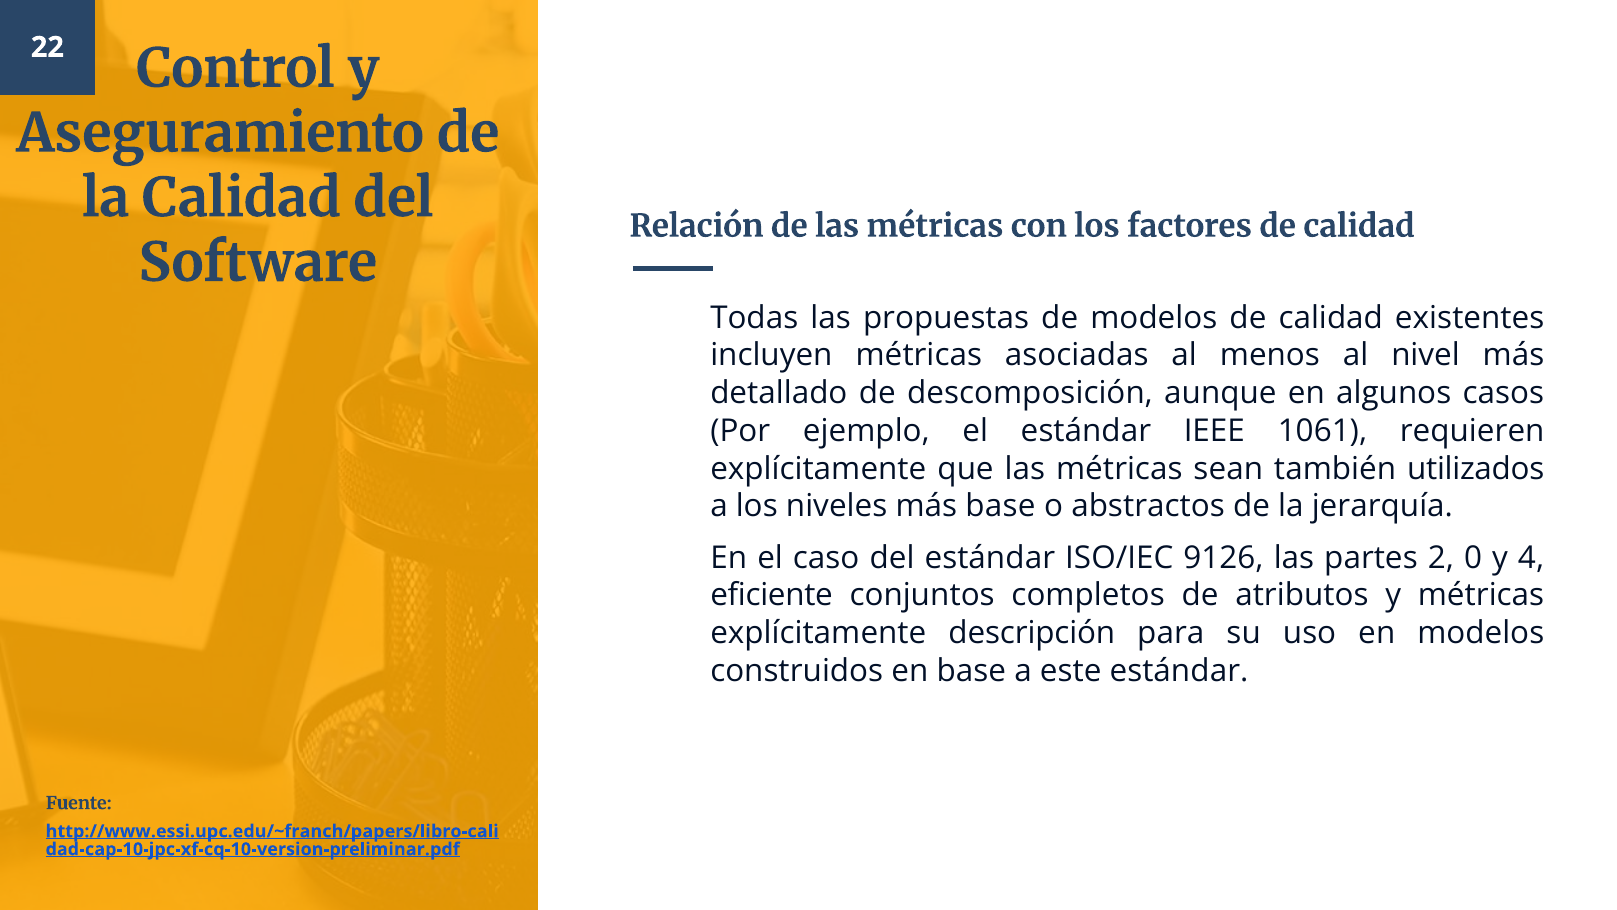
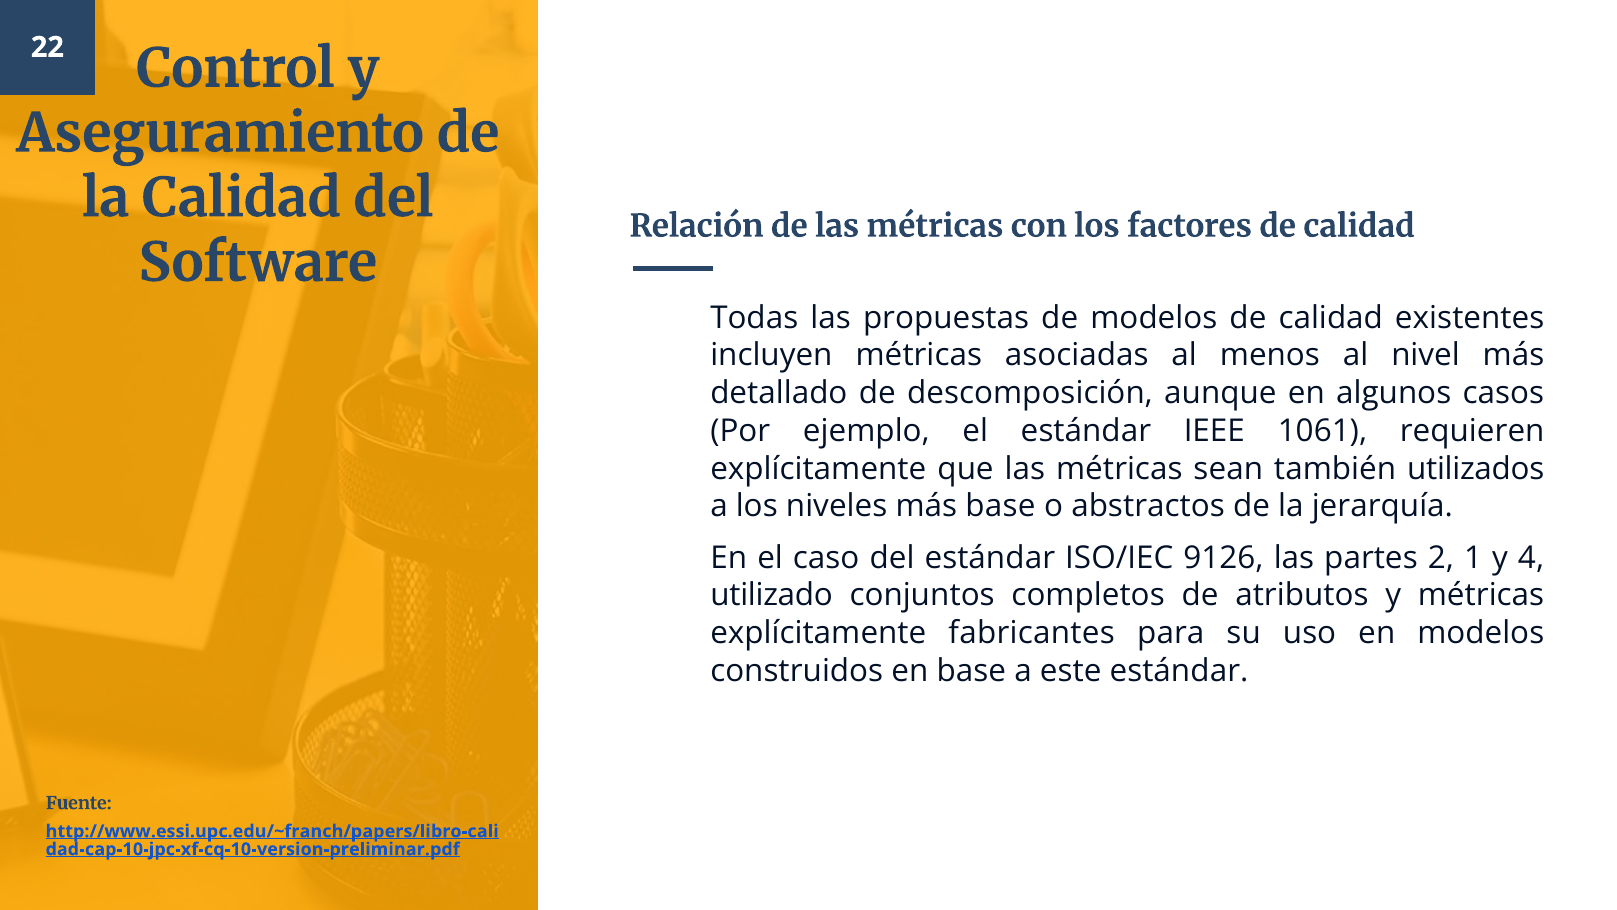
0: 0 -> 1
eficiente: eficiente -> utilizado
descripción: descripción -> fabricantes
